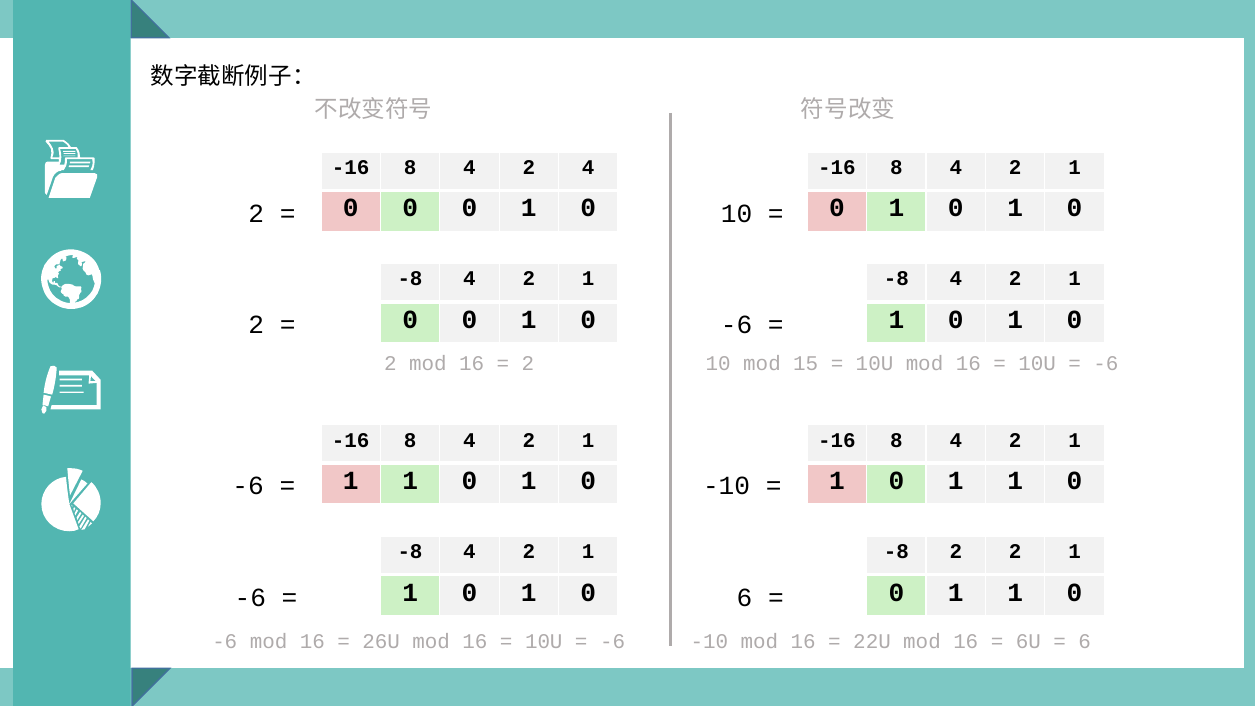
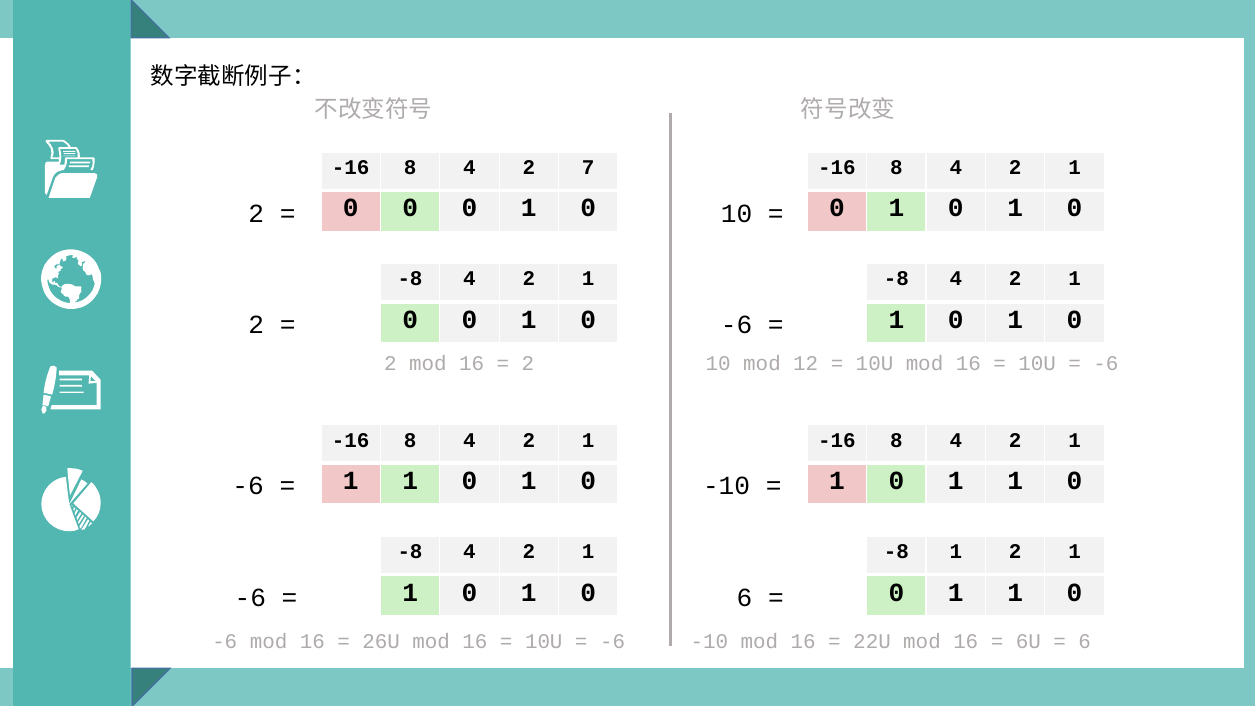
2 4: 4 -> 7
15: 15 -> 12
-8 2: 2 -> 1
